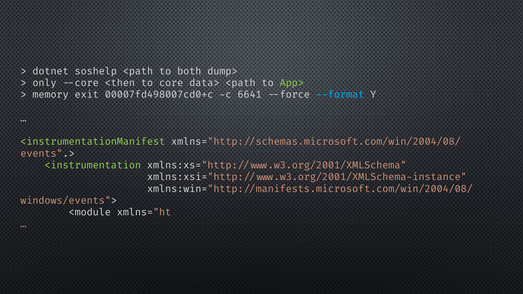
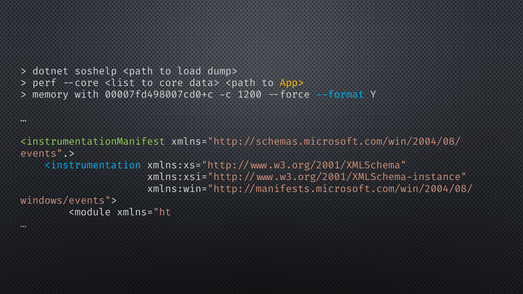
both: both -> load
only: only -> perf
<then: <then -> <list
App> colour: light green -> yellow
exit: exit -> with
6641: 6641 -> 1200
<instrumentation colour: light green -> light blue
